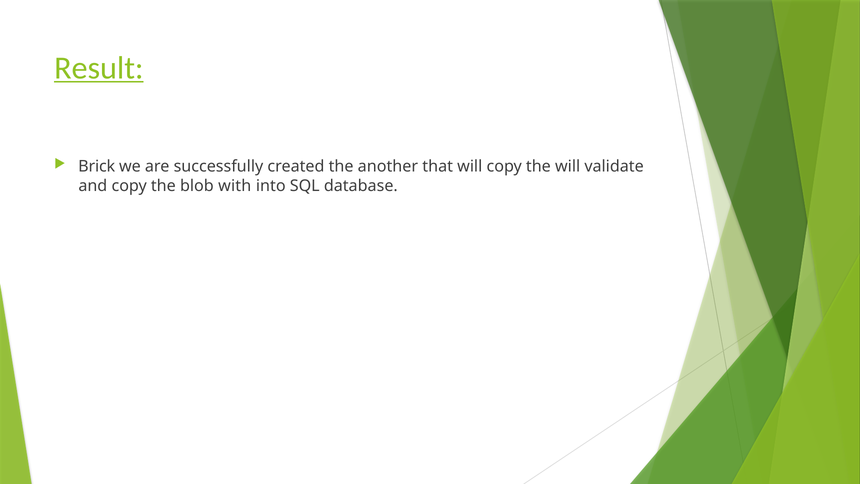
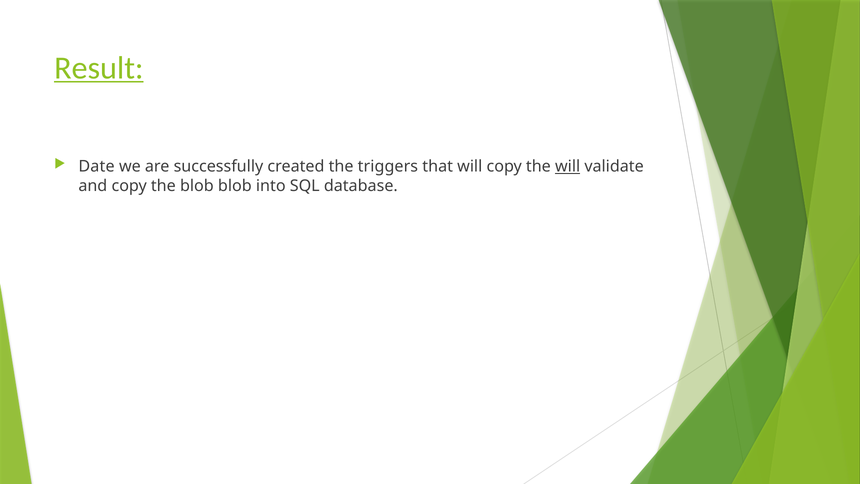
Brick: Brick -> Date
another: another -> triggers
will at (568, 166) underline: none -> present
blob with: with -> blob
